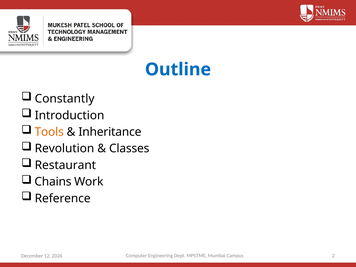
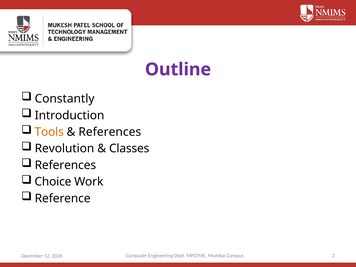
Outline colour: blue -> purple
Inheritance at (110, 132): Inheritance -> References
Restaurant at (65, 165): Restaurant -> References
Chains: Chains -> Choice
